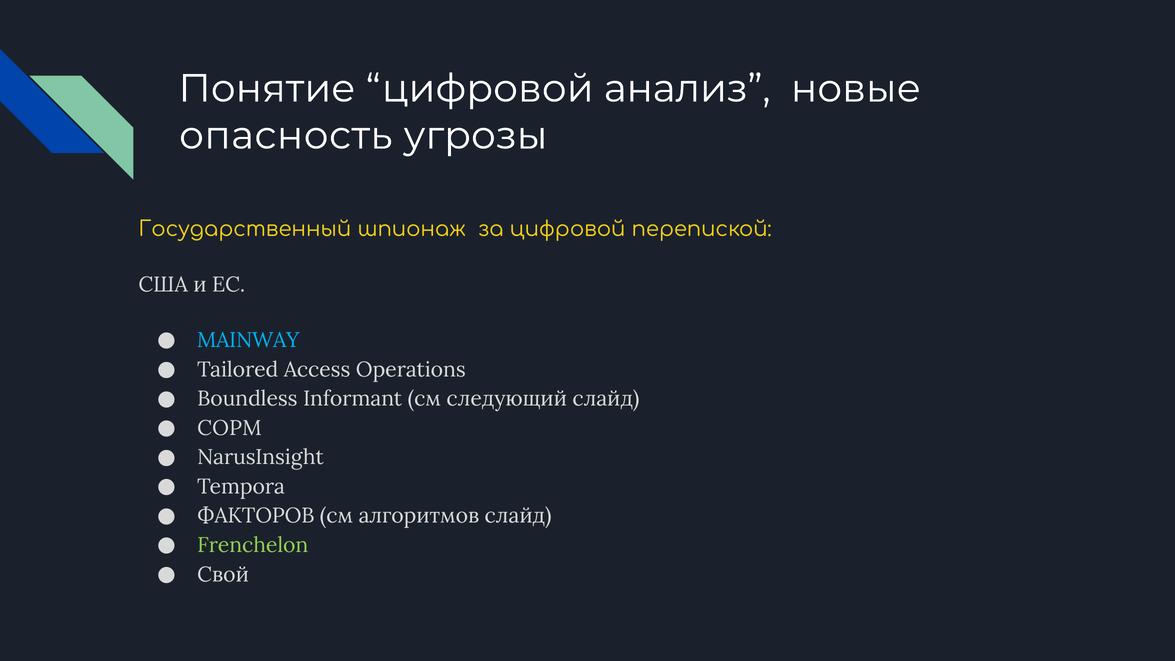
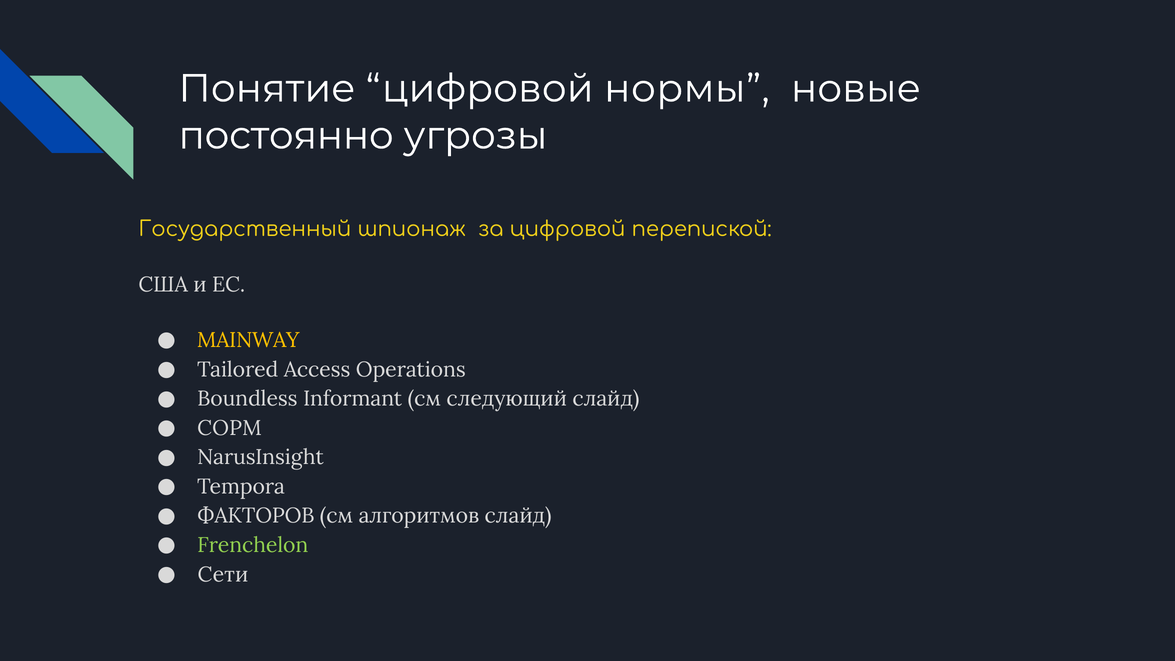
анализ: анализ -> нормы
опасность: опасность -> постоянно
MAINWAY colour: light blue -> yellow
Свой: Свой -> Сети
